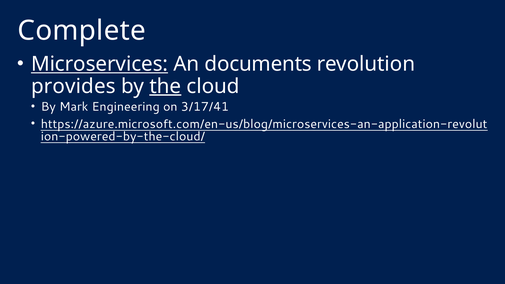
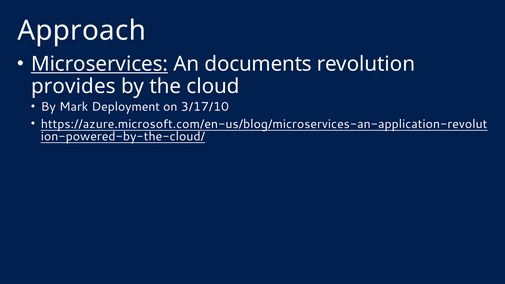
Complete: Complete -> Approach
the underline: present -> none
Engineering: Engineering -> Deployment
3/17/41: 3/17/41 -> 3/17/10
